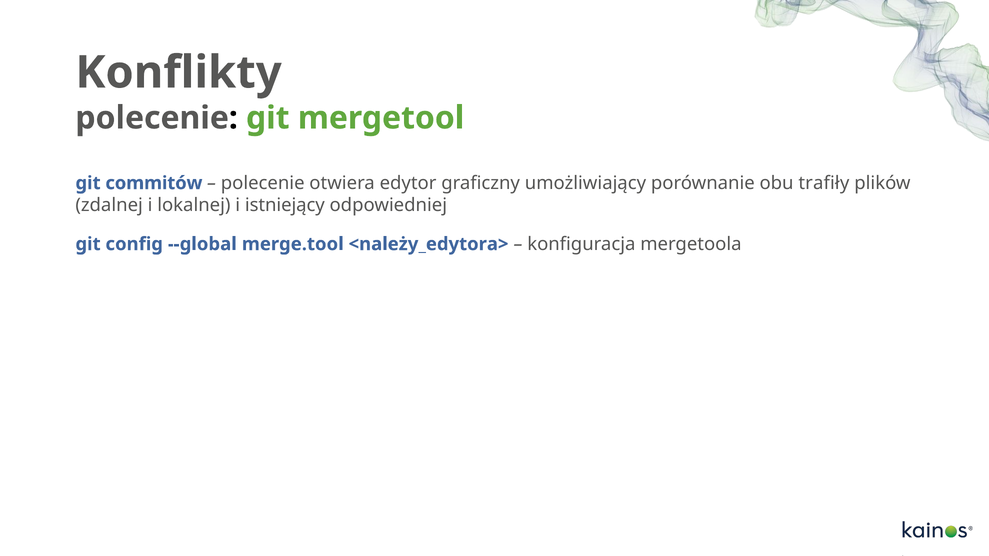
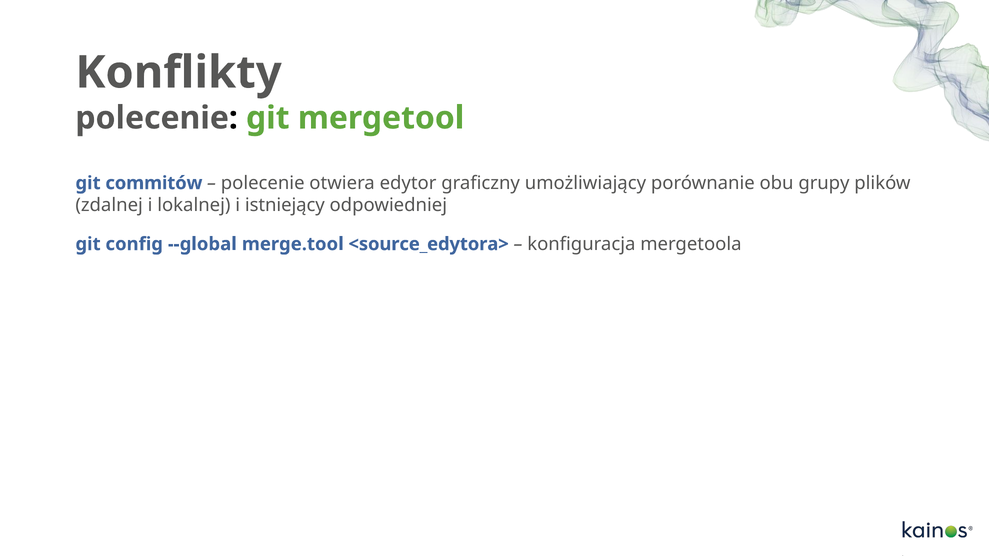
trafiły: trafiły -> grupy
<należy_edytora>: <należy_edytora> -> <source_edytora>
